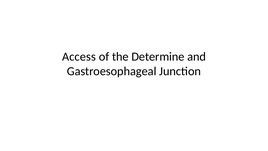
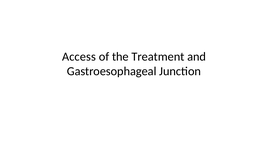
Determine: Determine -> Treatment
